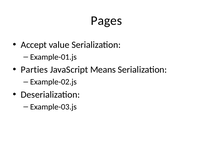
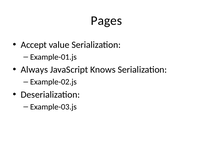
Parties: Parties -> Always
Means: Means -> Knows
